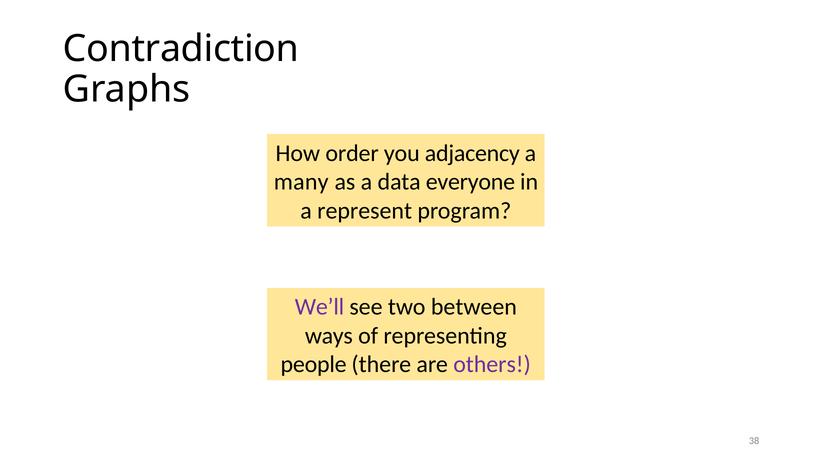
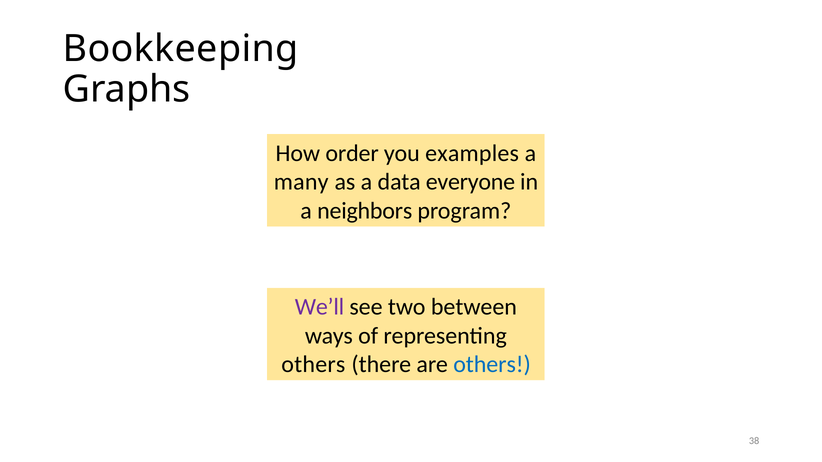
Contradiction: Contradiction -> Bookkeeping
adjacency: adjacency -> examples
represent: represent -> neighbors
people at (314, 365): people -> others
others at (492, 365) colour: purple -> blue
